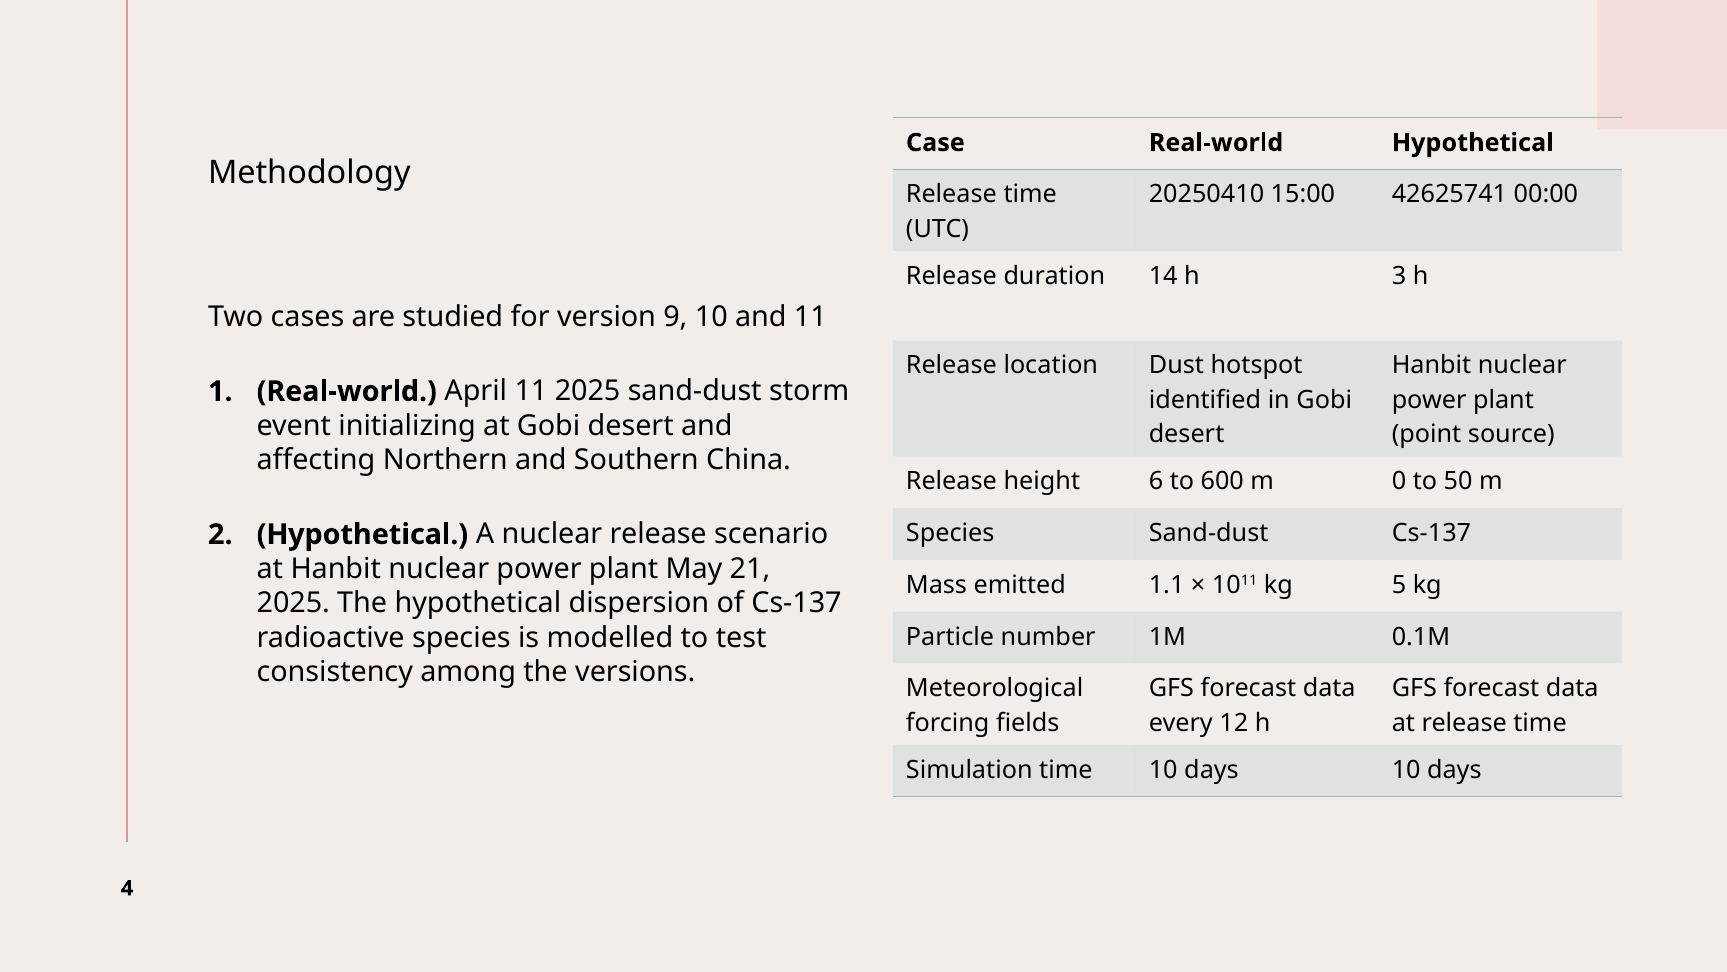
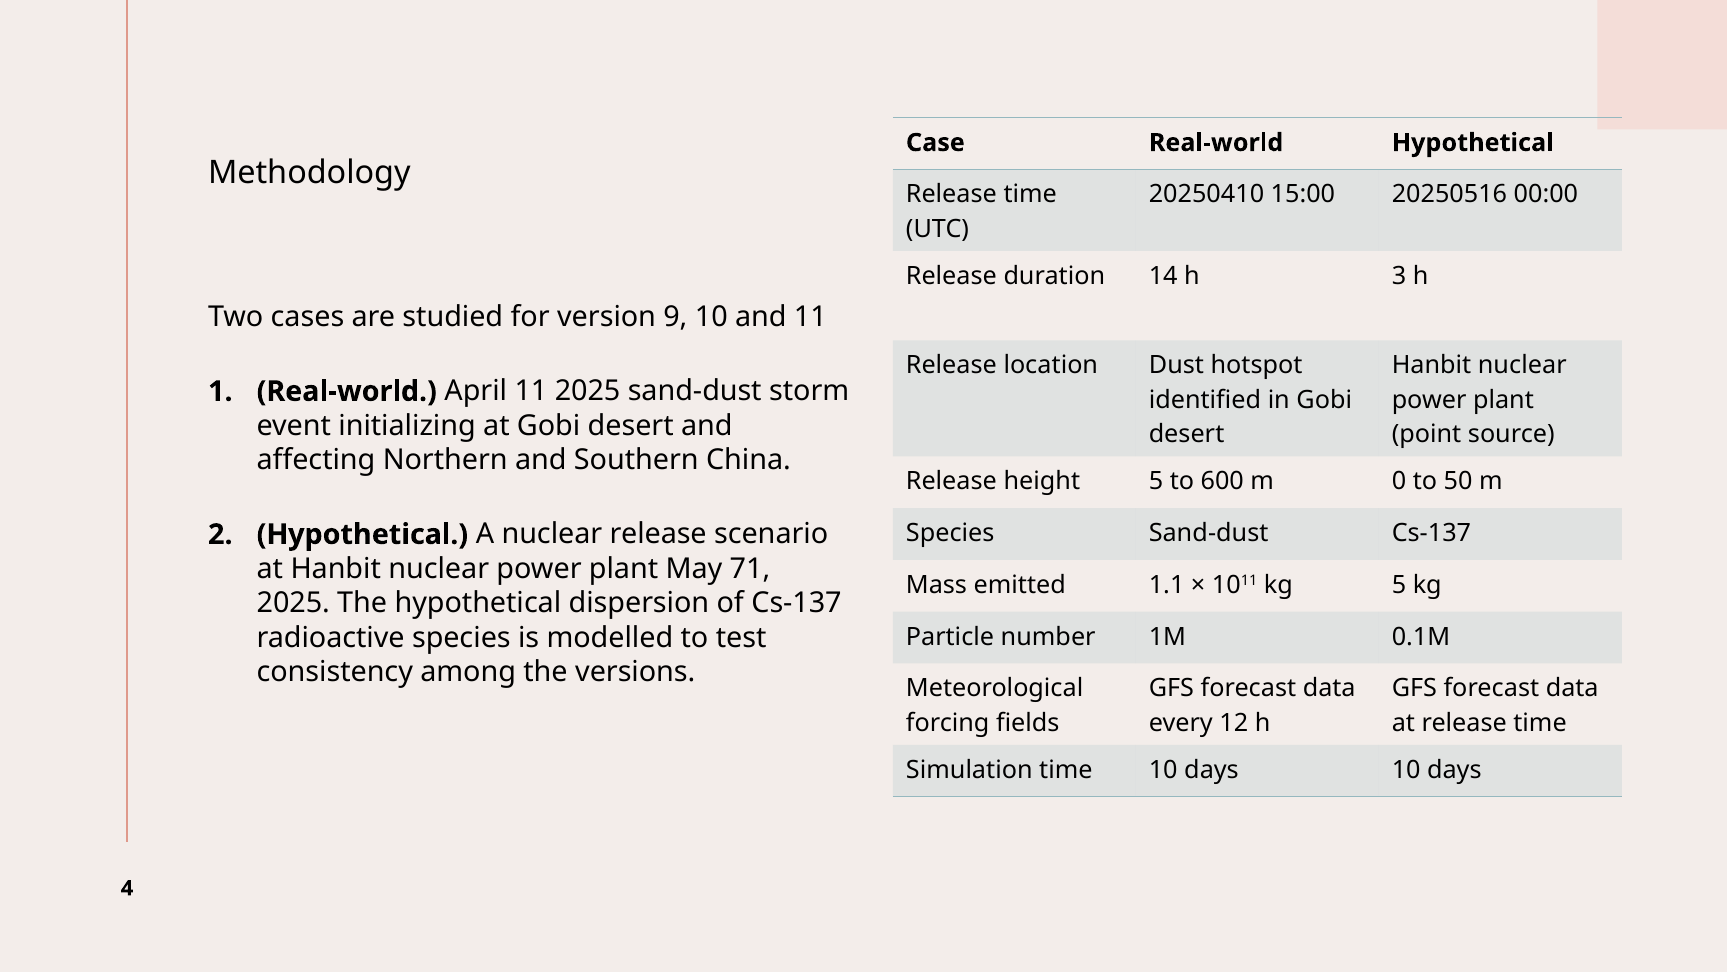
42625741: 42625741 -> 20250516
height 6: 6 -> 5
21: 21 -> 71
